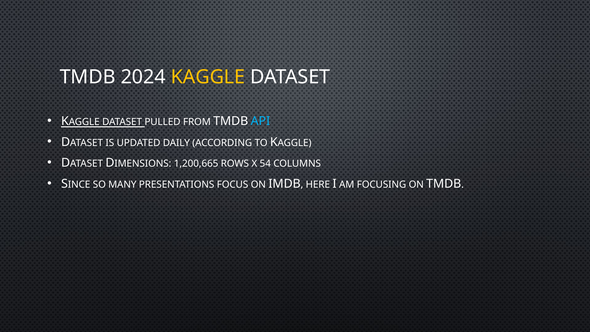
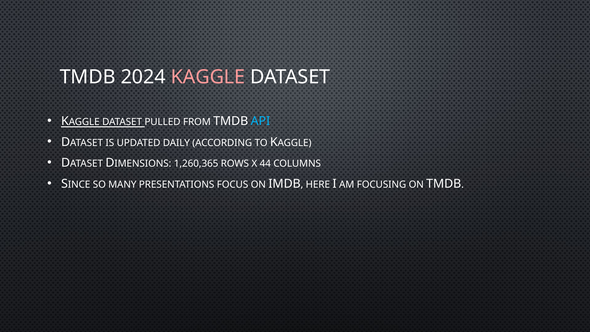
KAGGLE colour: yellow -> pink
1,200,665: 1,200,665 -> 1,260,365
54: 54 -> 44
